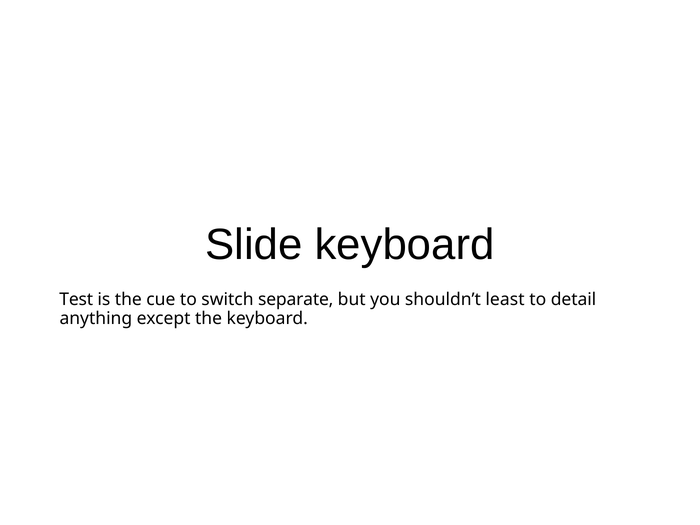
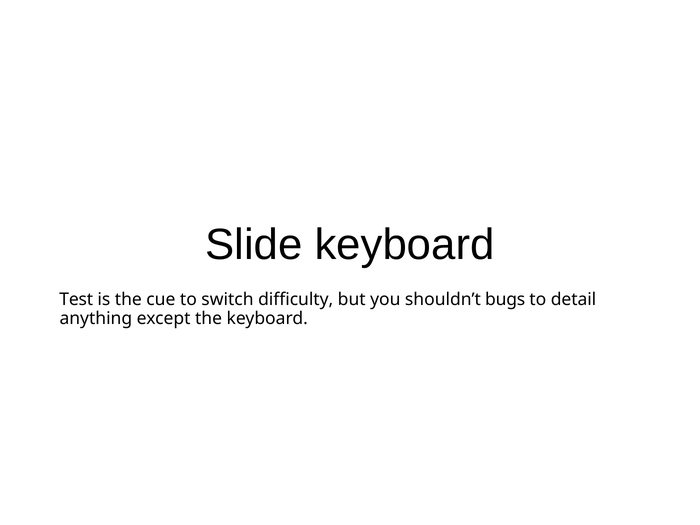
separate: separate -> difficulty
least: least -> bugs
